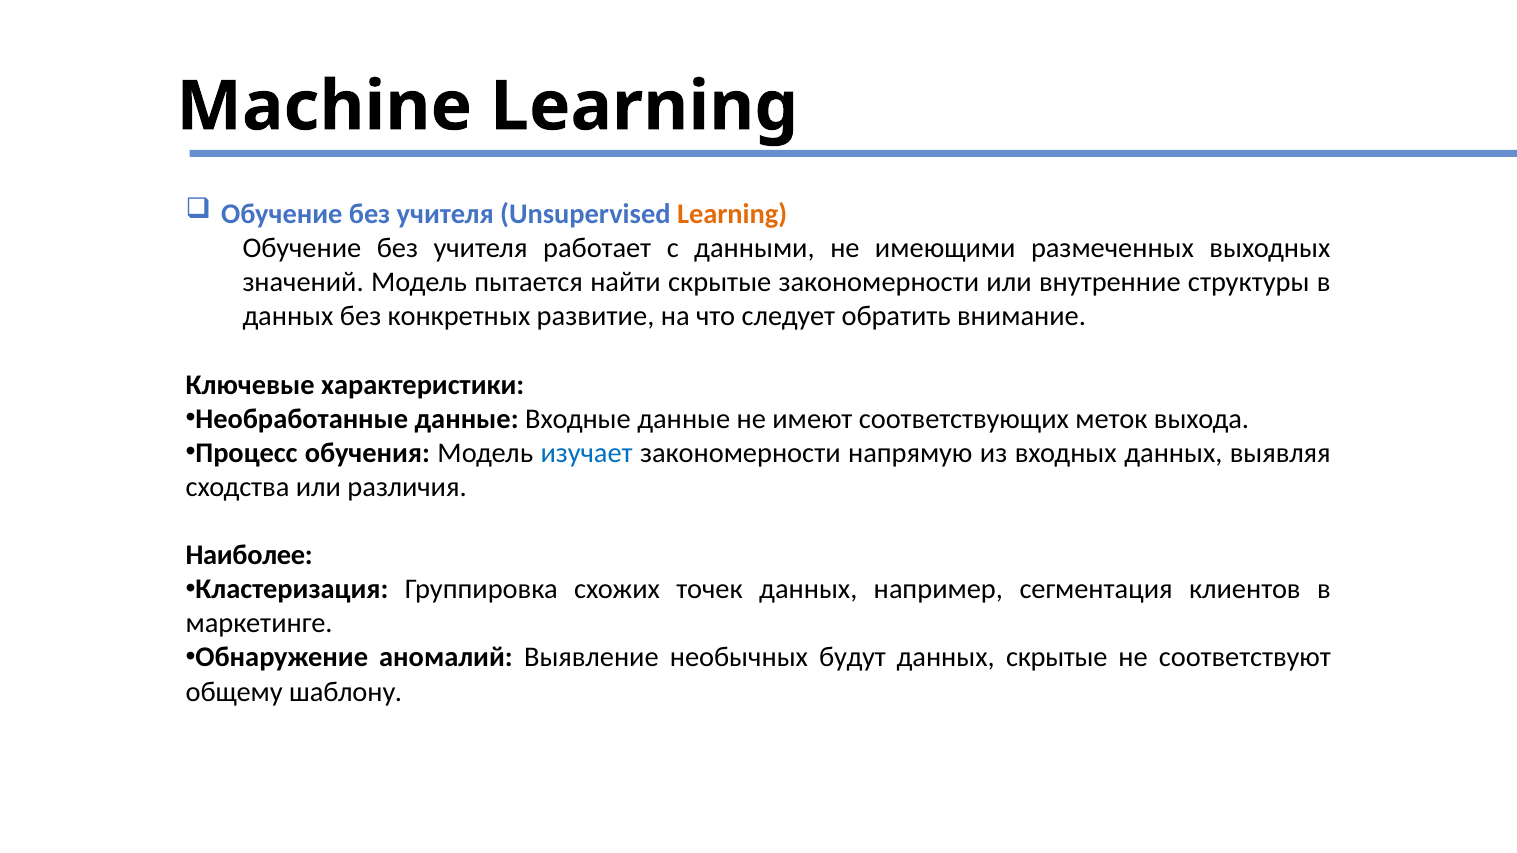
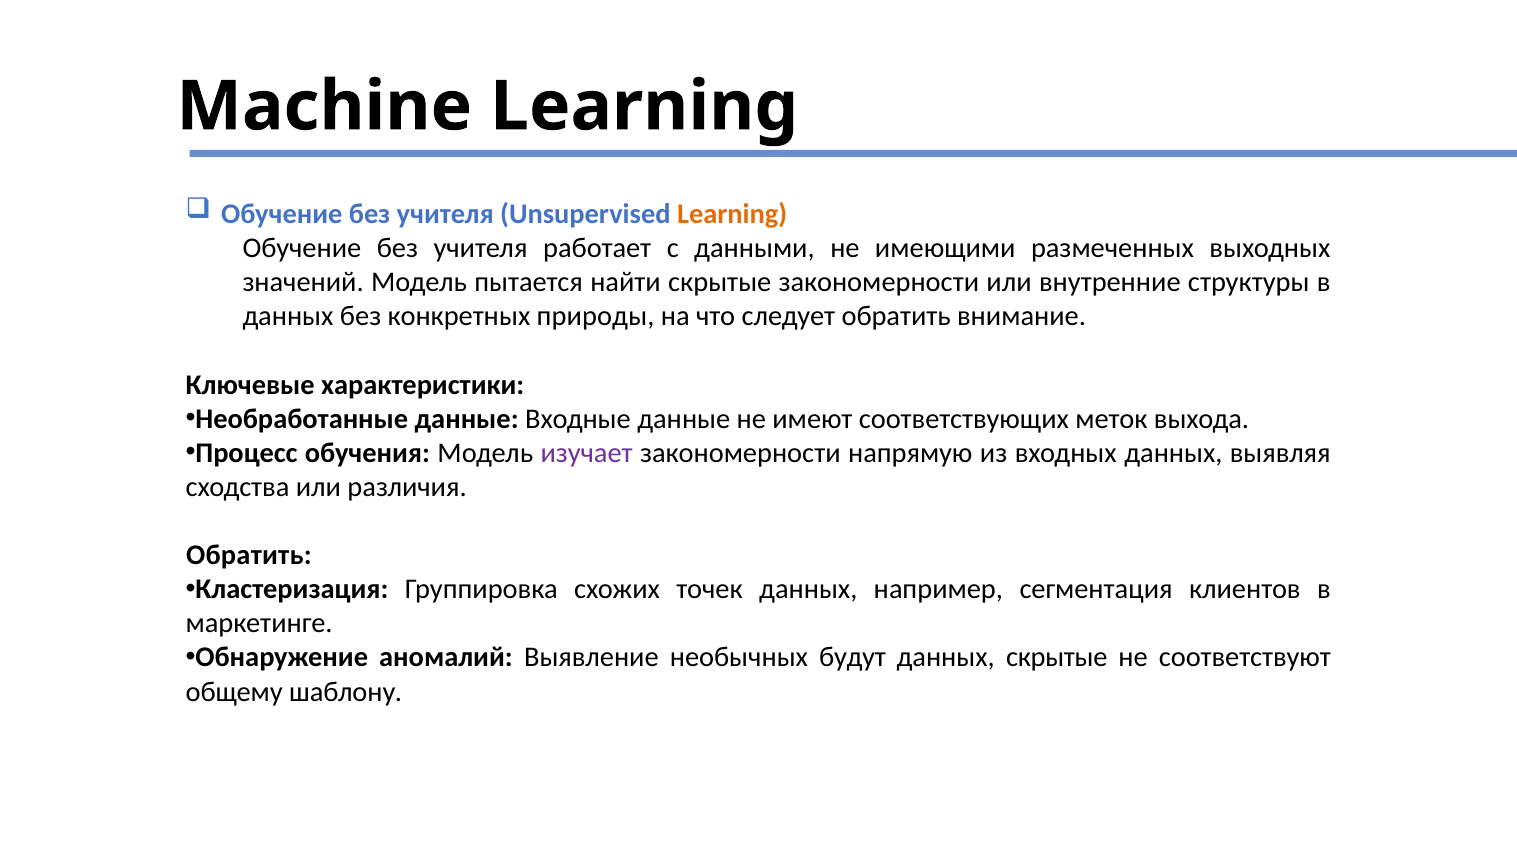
развитие: развитие -> природы
изучает colour: blue -> purple
Наиболее at (249, 555): Наиболее -> Обратить
